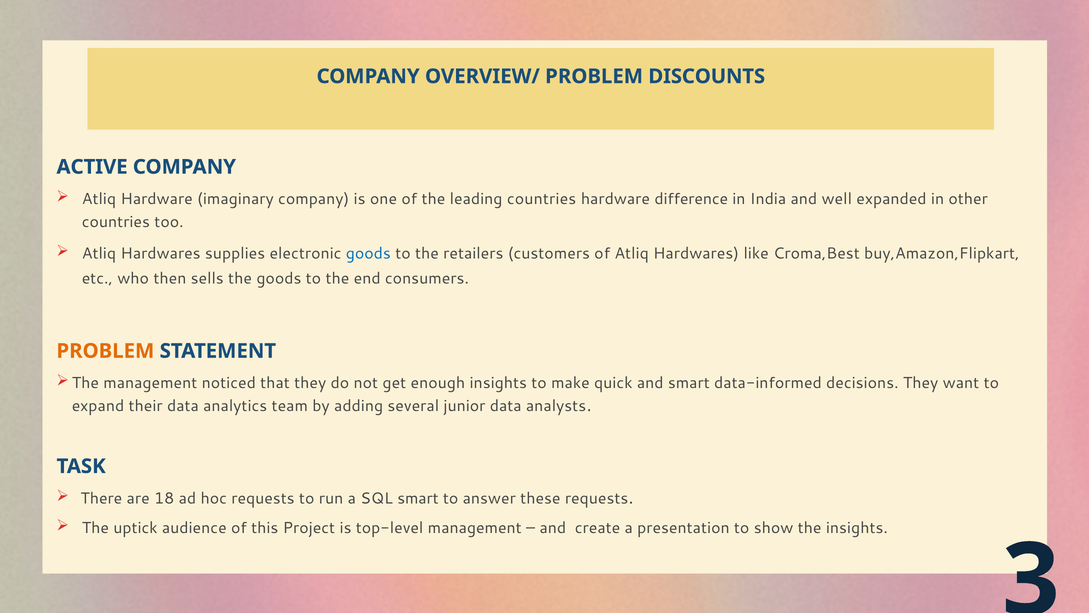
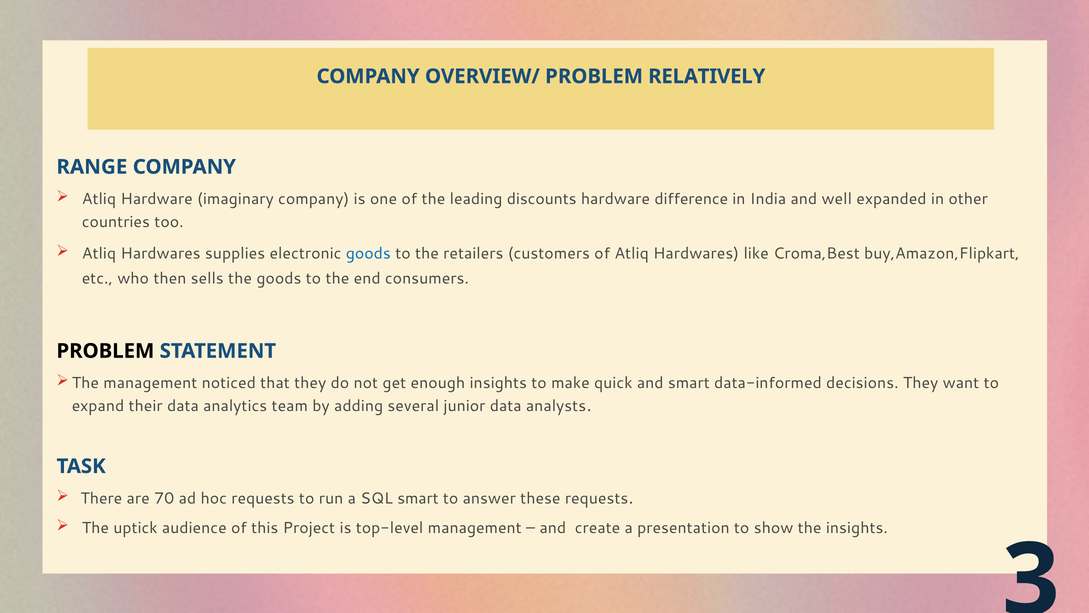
DISCOUNTS: DISCOUNTS -> RELATIVELY
ACTIVE: ACTIVE -> RANGE
leading countries: countries -> discounts
PROBLEM at (105, 351) colour: orange -> black
18: 18 -> 70
